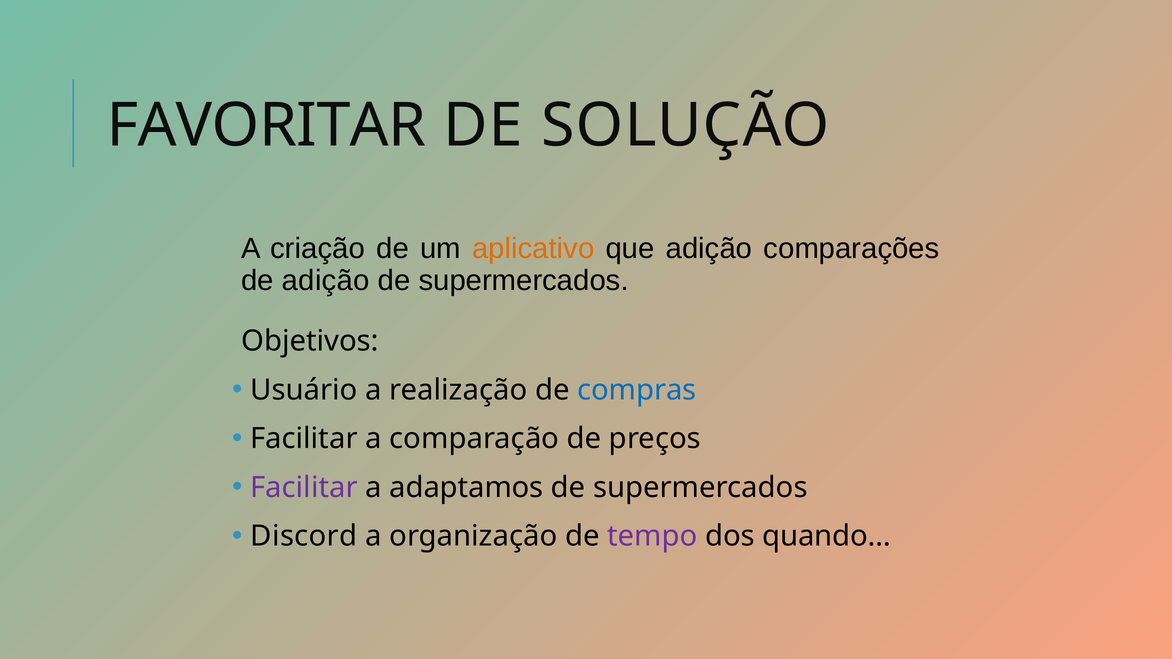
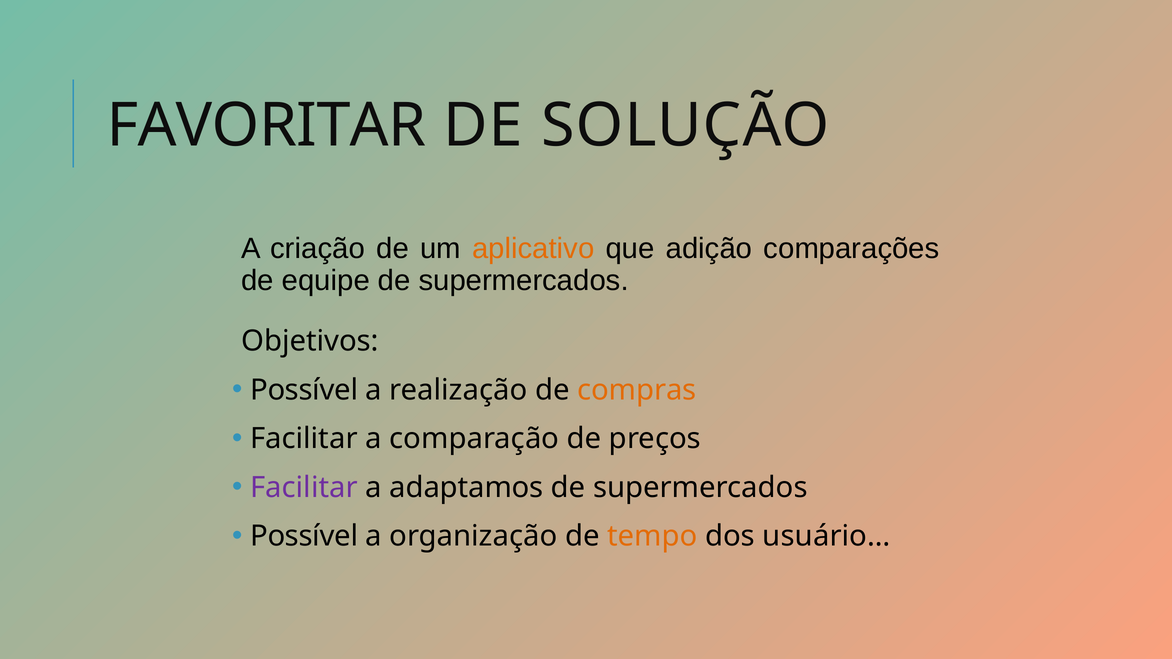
de adição: adição -> equipe
Usuário at (304, 390): Usuário -> Possível
compras colour: blue -> orange
Discord at (304, 536): Discord -> Possível
tempo colour: purple -> orange
quando…: quando… -> usuário…
